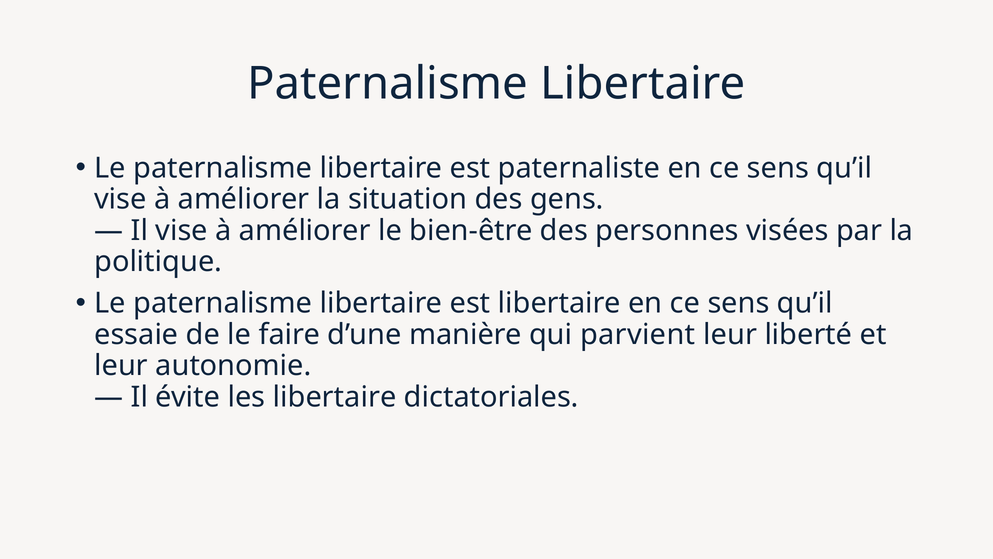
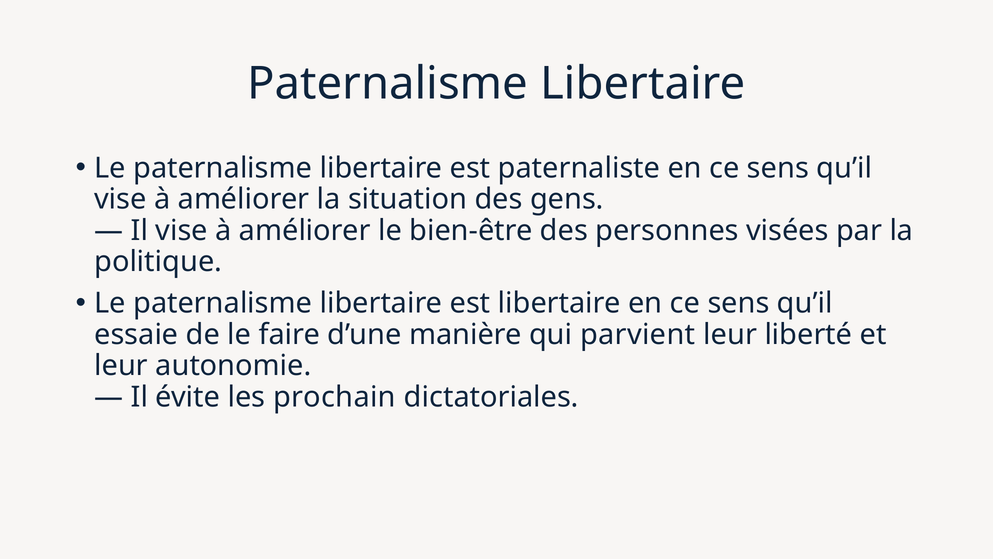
les libertaire: libertaire -> prochain
